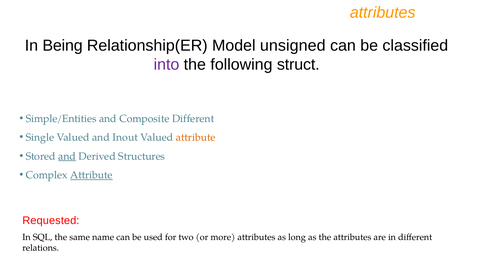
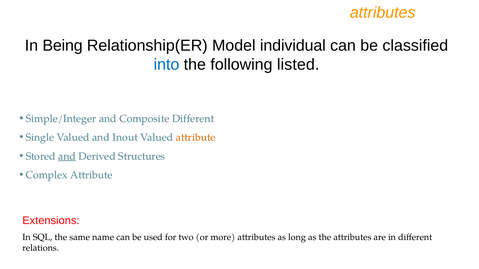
unsigned: unsigned -> individual
into colour: purple -> blue
struct: struct -> listed
Simple/Entities: Simple/Entities -> Simple/Integer
Attribute at (91, 175) underline: present -> none
Requested: Requested -> Extensions
